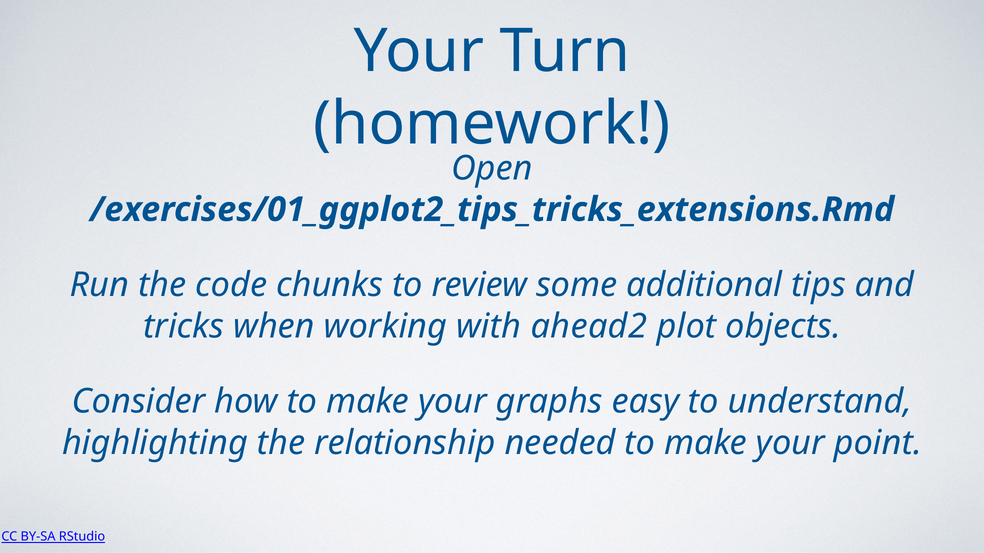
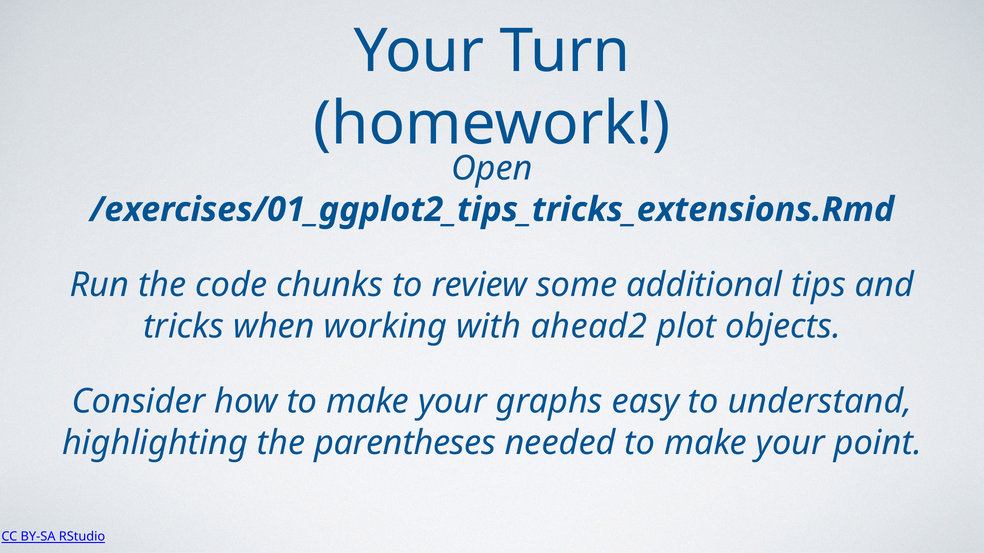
relationship: relationship -> parentheses
